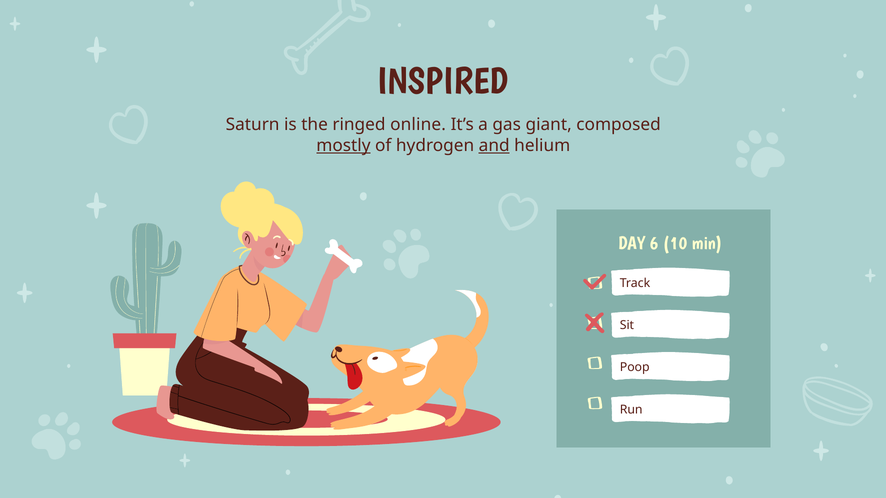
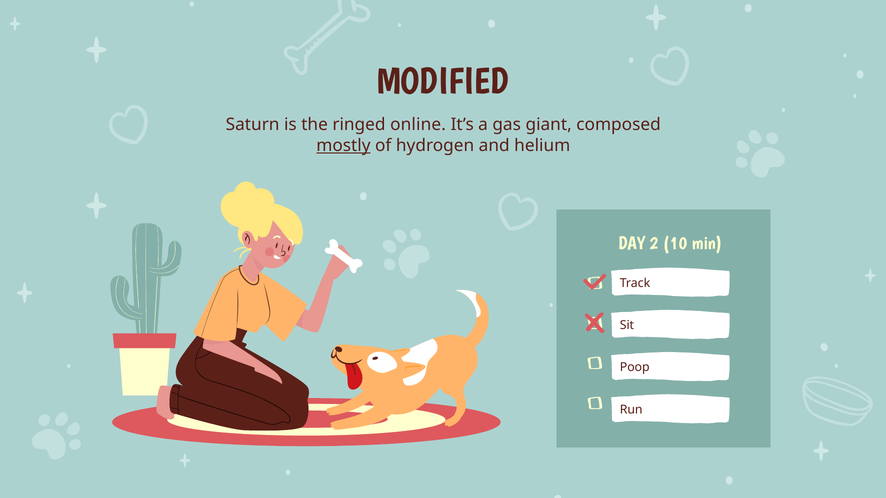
INSPIRED: INSPIRED -> MODIFIED
and underline: present -> none
6: 6 -> 2
